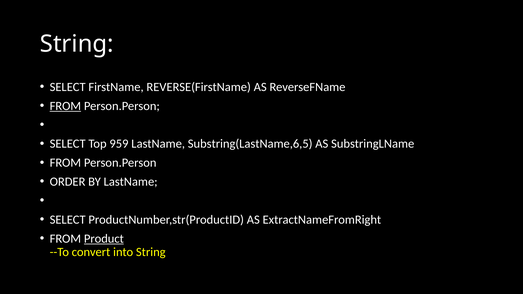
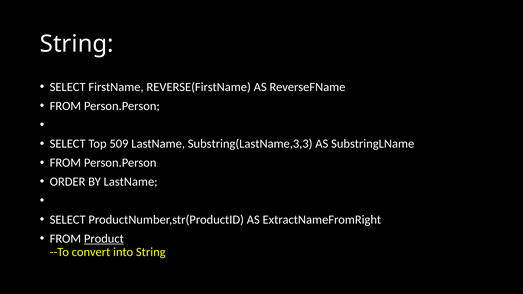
FROM at (65, 106) underline: present -> none
959: 959 -> 509
Substring(LastName,6,5: Substring(LastName,6,5 -> Substring(LastName,3,3
